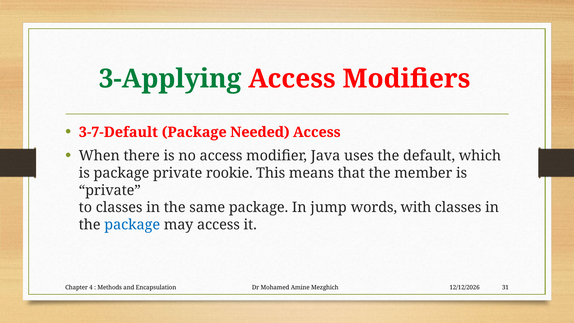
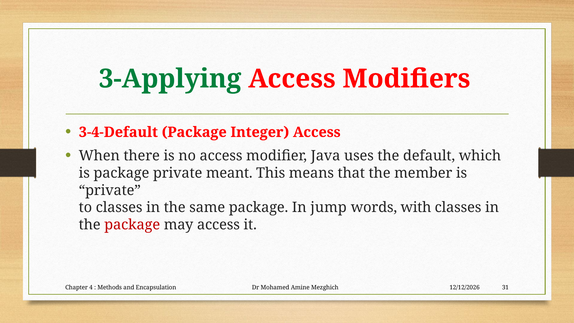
3-7-Default: 3-7-Default -> 3-4-Default
Needed: Needed -> Integer
rookie: rookie -> meant
package at (132, 225) colour: blue -> red
